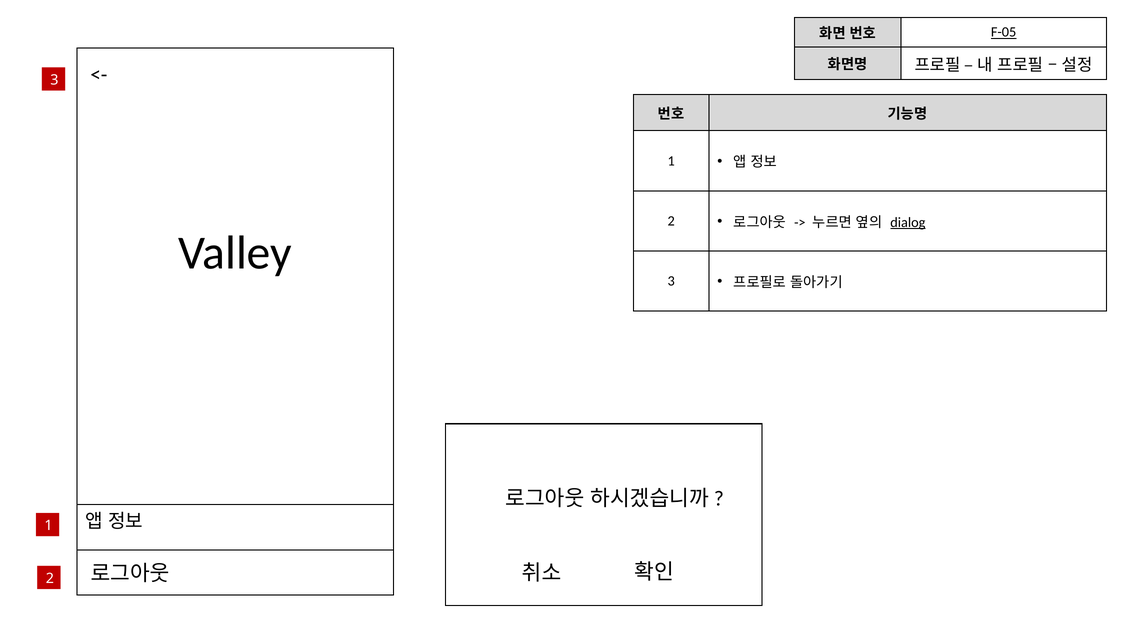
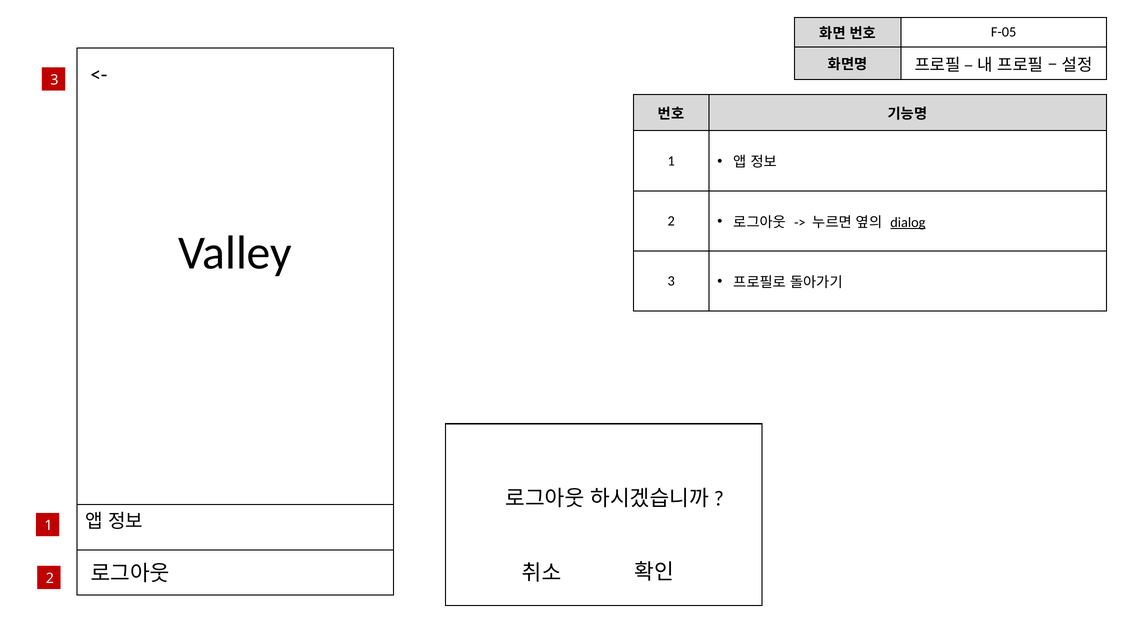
F-05 underline: present -> none
